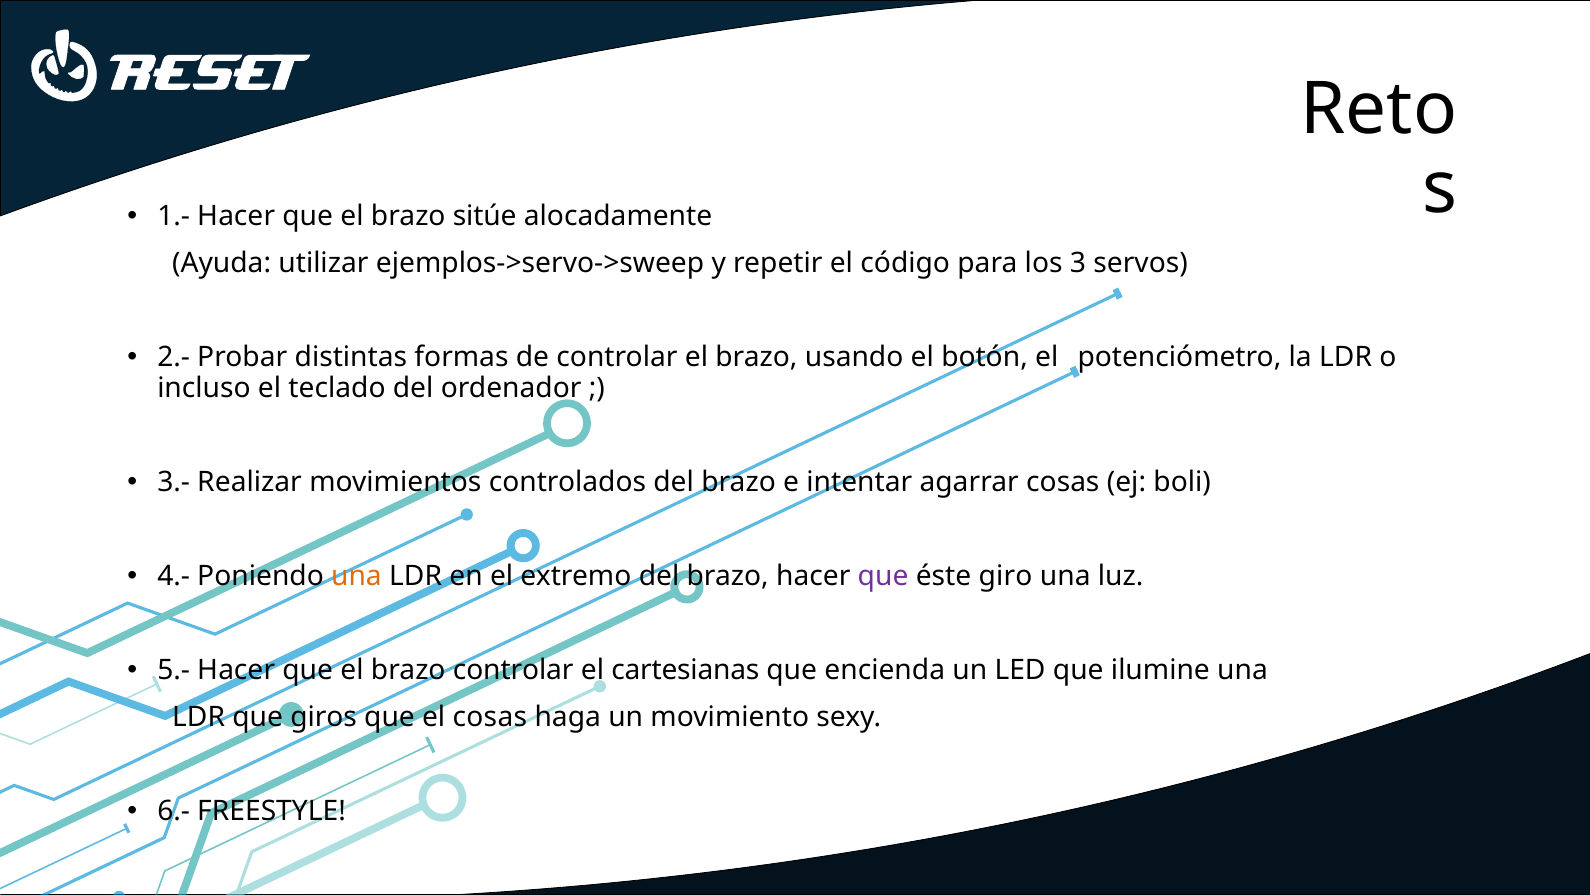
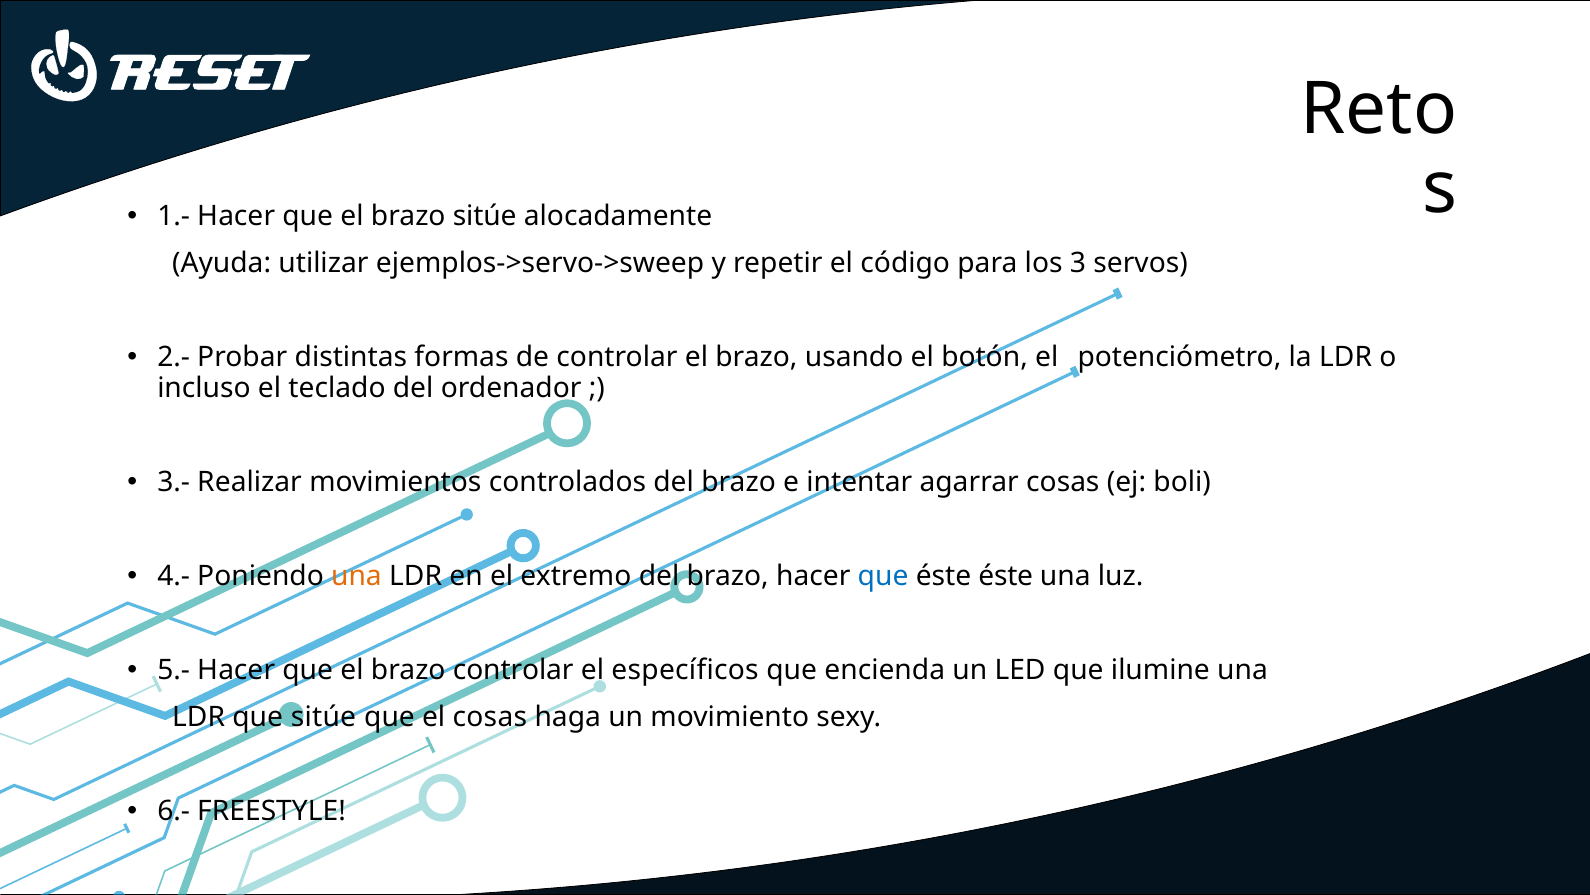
que at (883, 575) colour: purple -> blue
éste giro: giro -> éste
cartesianas: cartesianas -> específicos
que giros: giros -> sitúe
